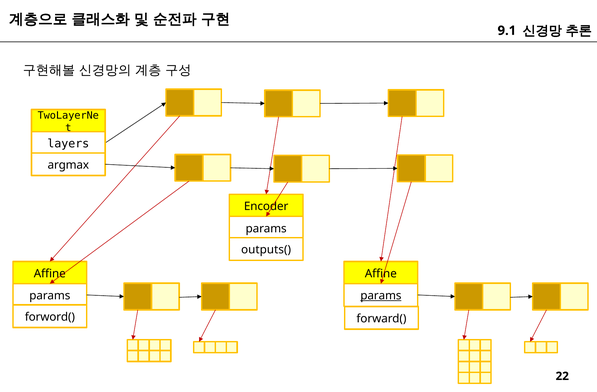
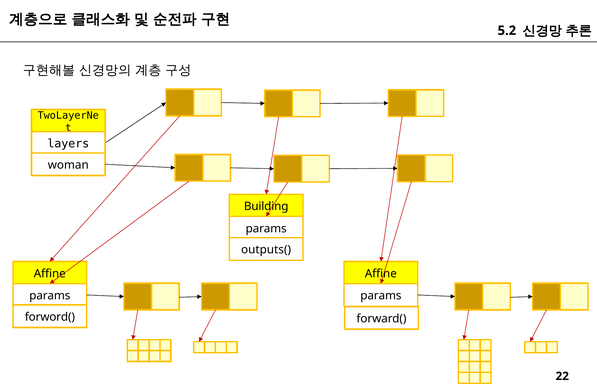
9.1: 9.1 -> 5.2
argmax: argmax -> woman
Encoder: Encoder -> Building
params at (381, 296) underline: present -> none
